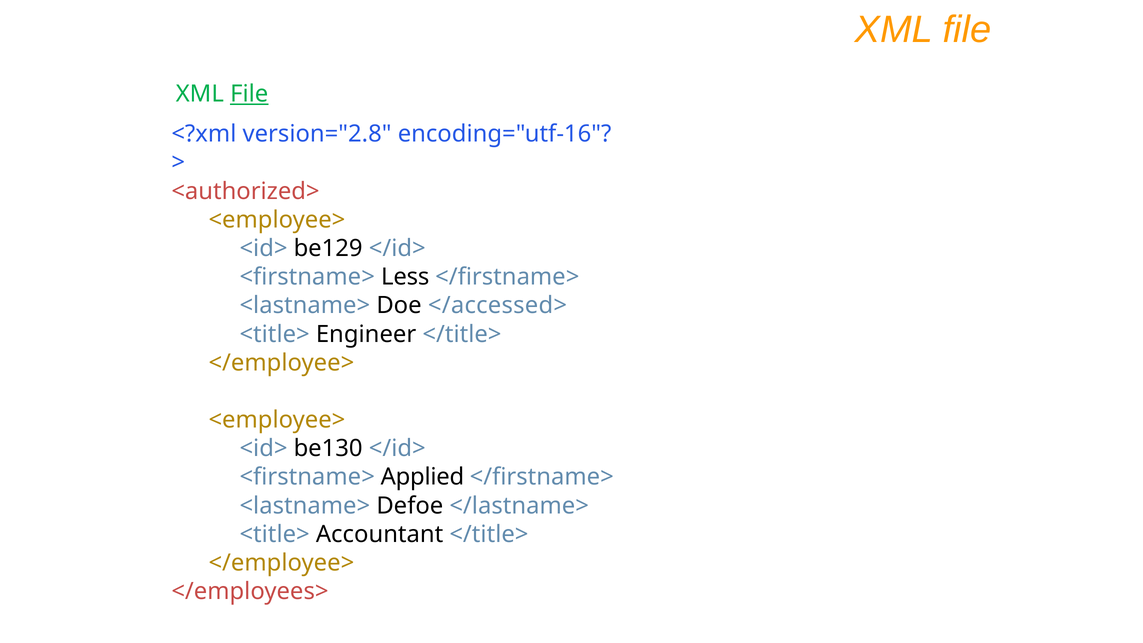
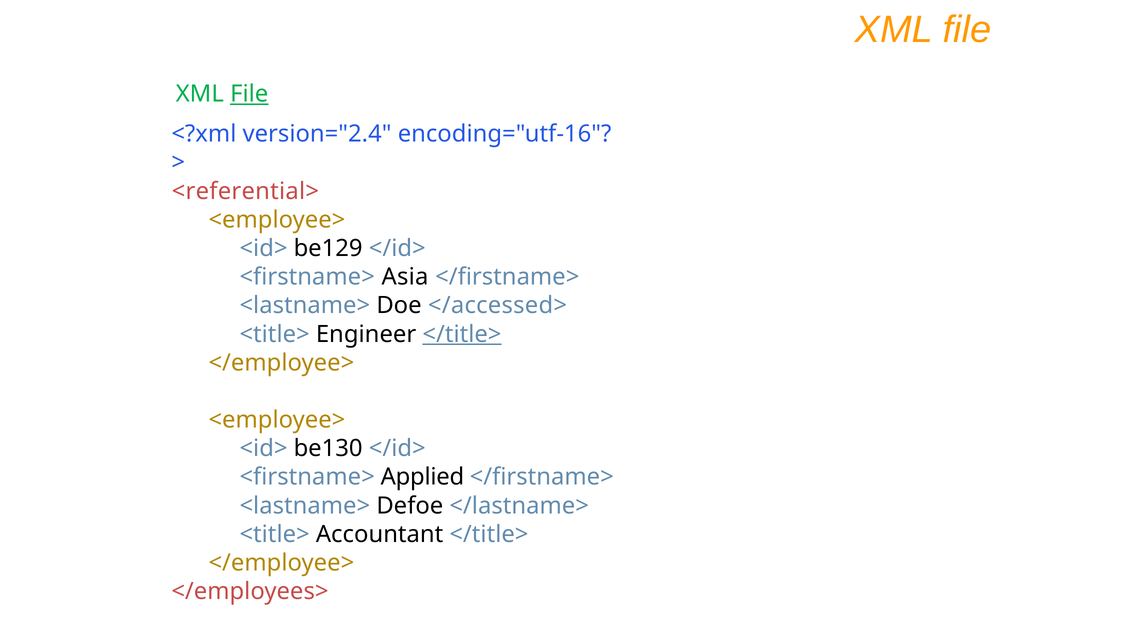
version="2.8: version="2.8 -> version="2.4
<authorized>: <authorized> -> <referential>
Less: Less -> Asia
</title> at (462, 334) underline: none -> present
